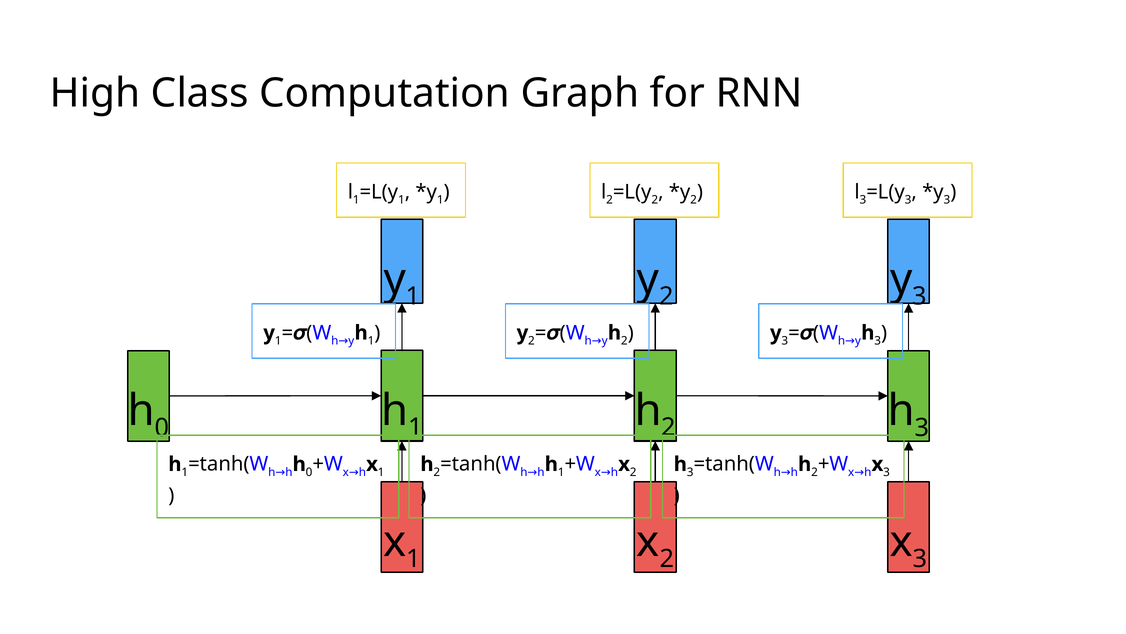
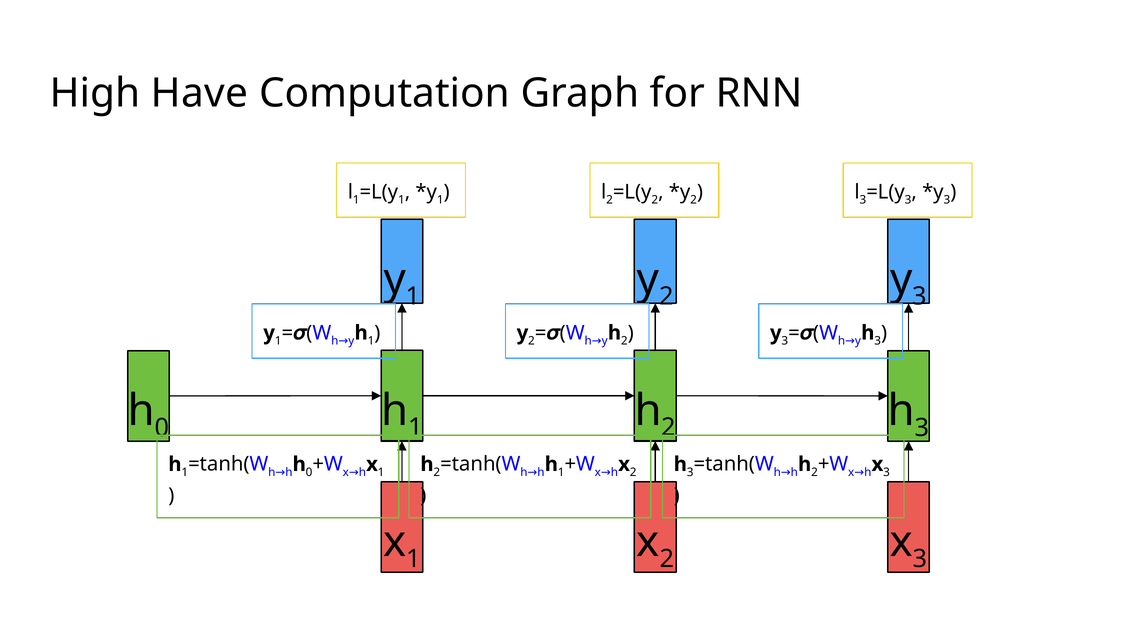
Class: Class -> Have
